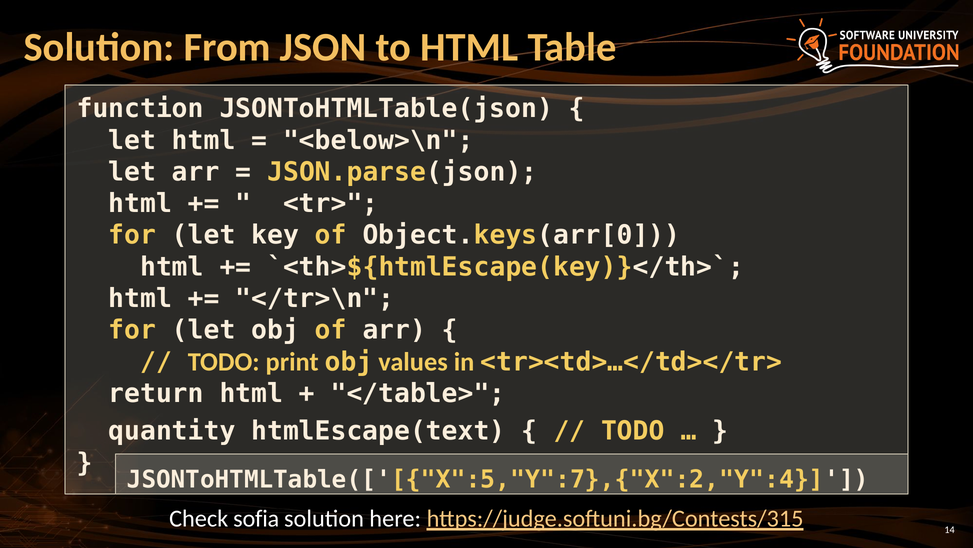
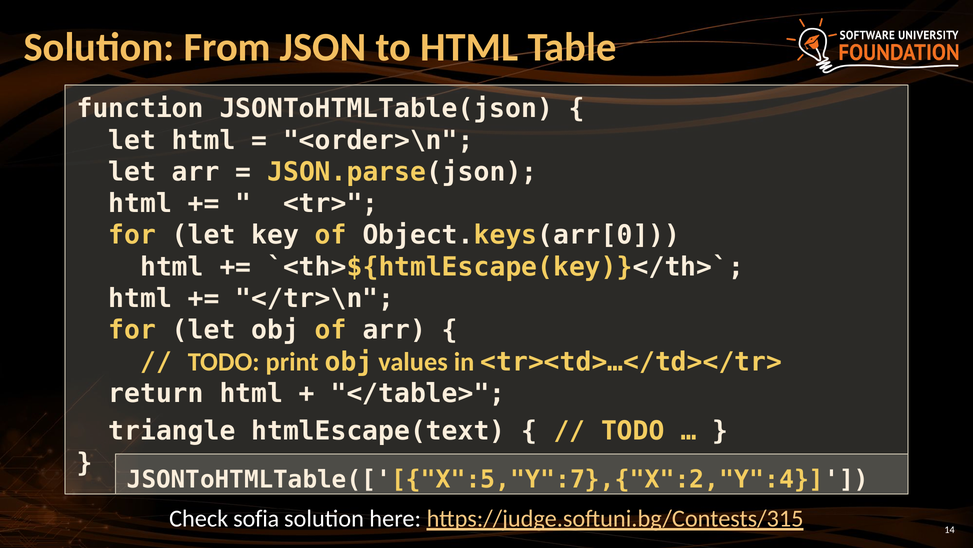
<below>\n: <below>\n -> <order>\n
quantity: quantity -> triangle
